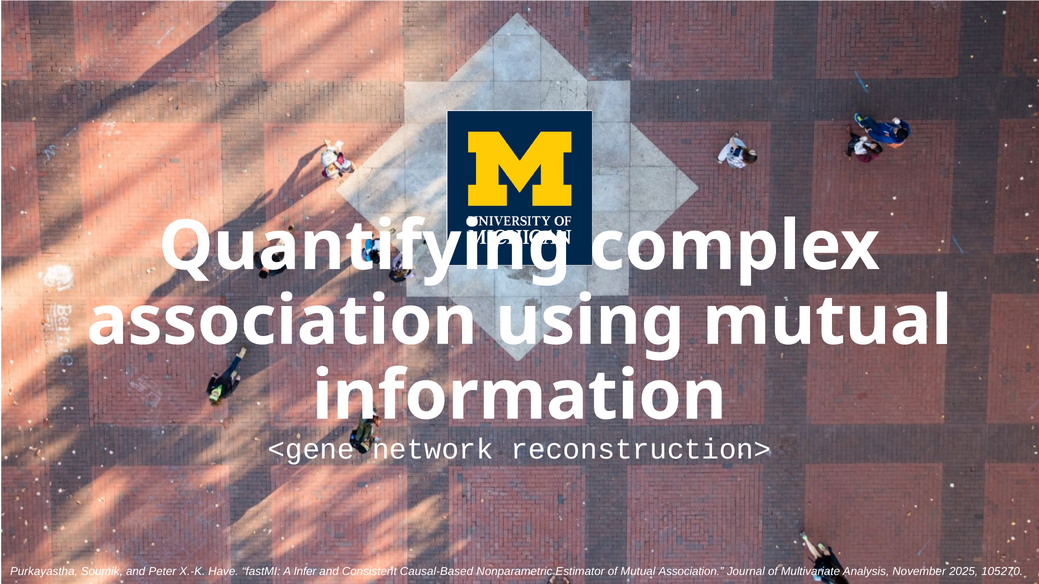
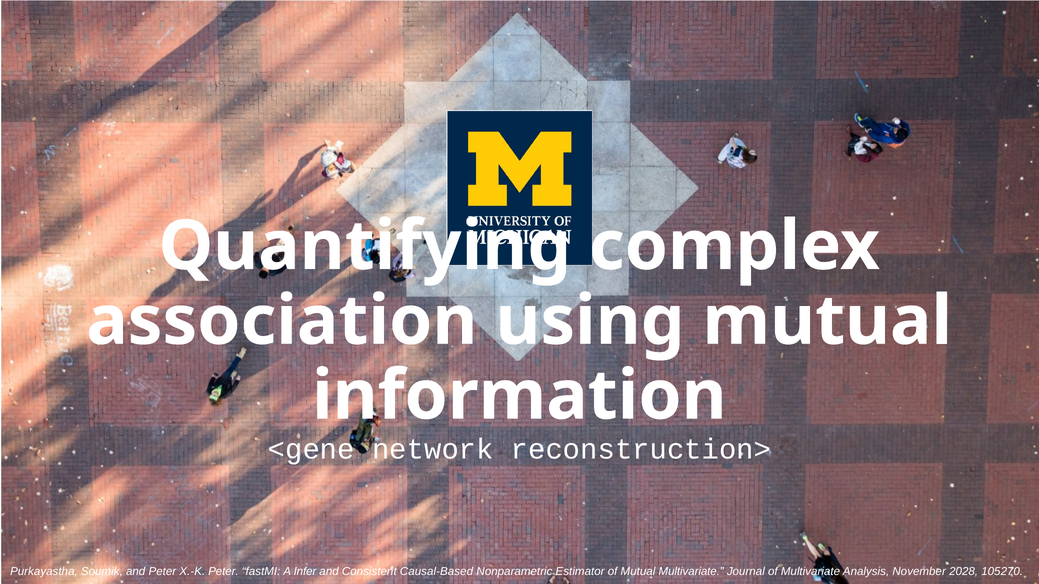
X.-K Have: Have -> Peter
Mutual Association: Association -> Multivariate
2025: 2025 -> 2028
